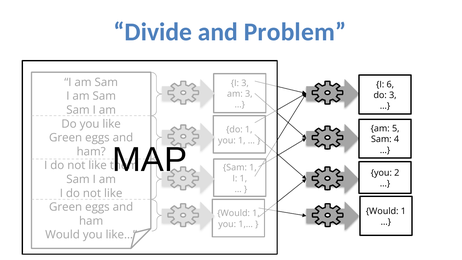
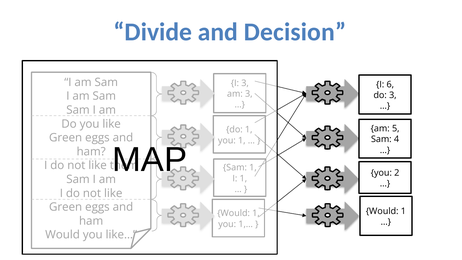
Problem: Problem -> Decision
